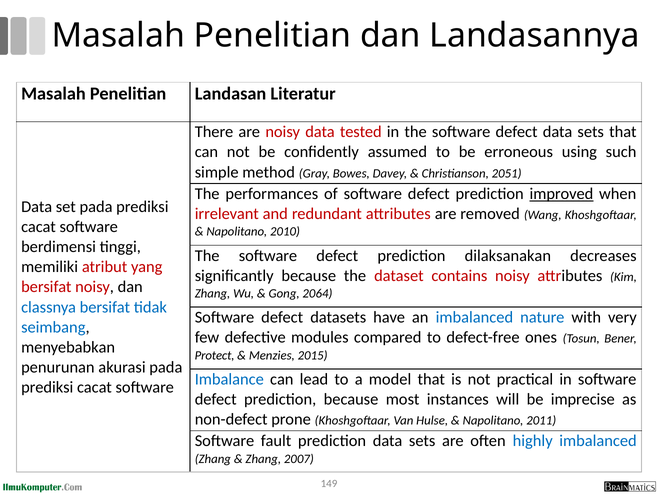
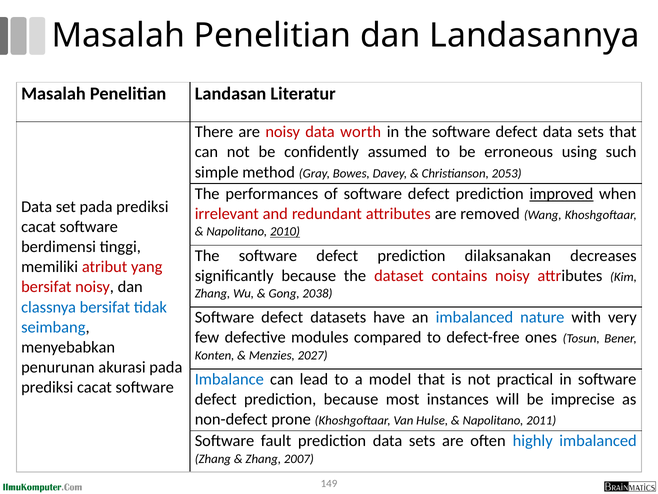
tested: tested -> worth
2051: 2051 -> 2053
2010 underline: none -> present
2064: 2064 -> 2038
Protect: Protect -> Konten
2015: 2015 -> 2027
